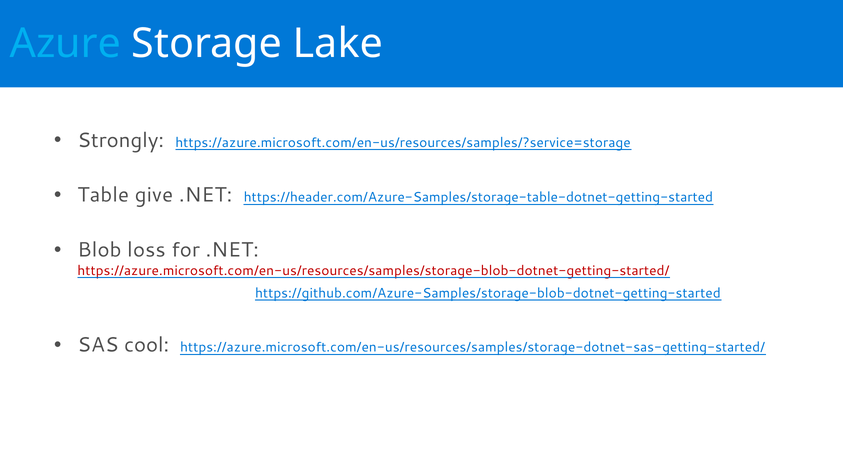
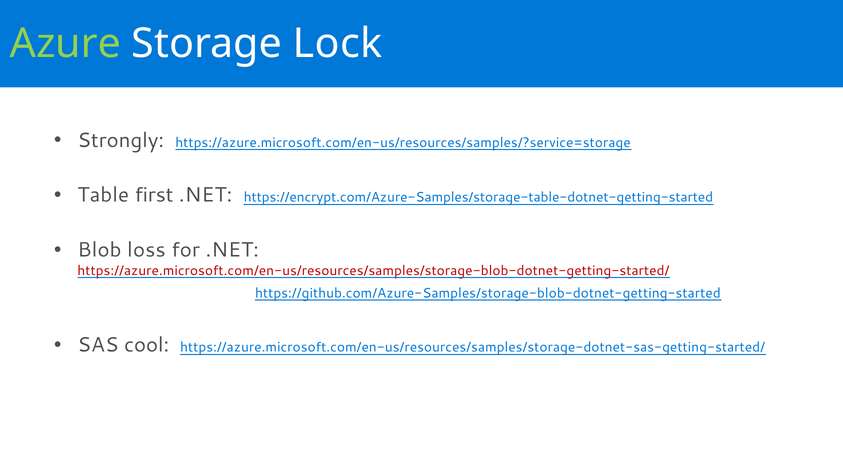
Azure colour: light blue -> light green
Lake: Lake -> Lock
give: give -> first
https://header.com/Azure-Samples/storage-table-dotnet-getting-started: https://header.com/Azure-Samples/storage-table-dotnet-getting-started -> https://encrypt.com/Azure-Samples/storage-table-dotnet-getting-started
